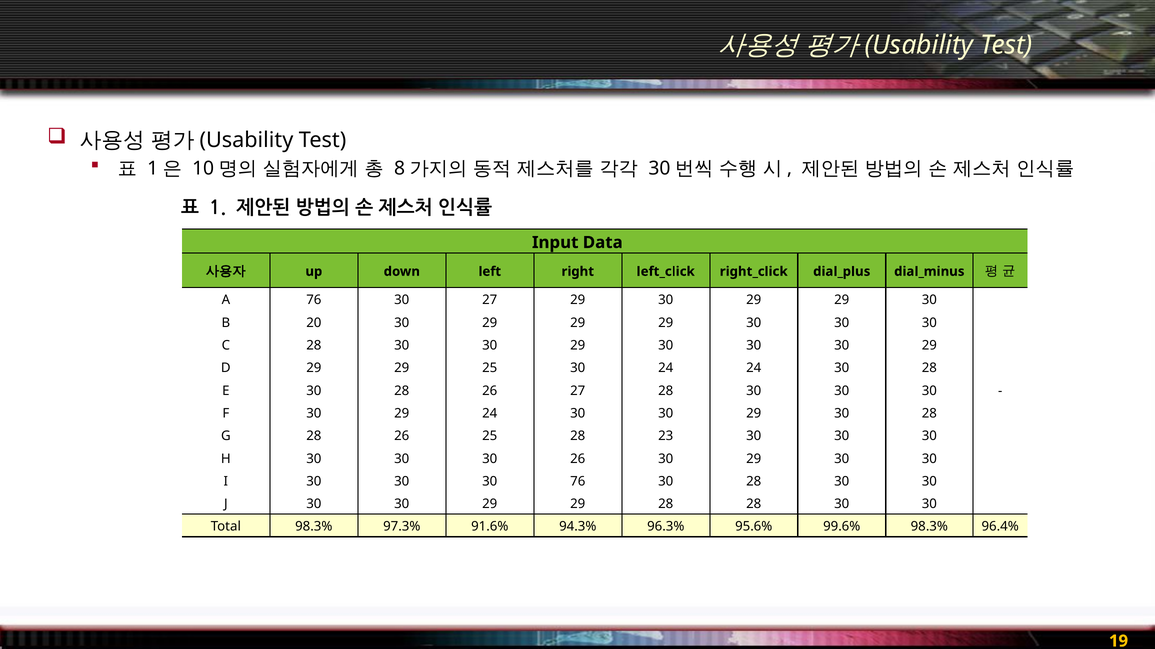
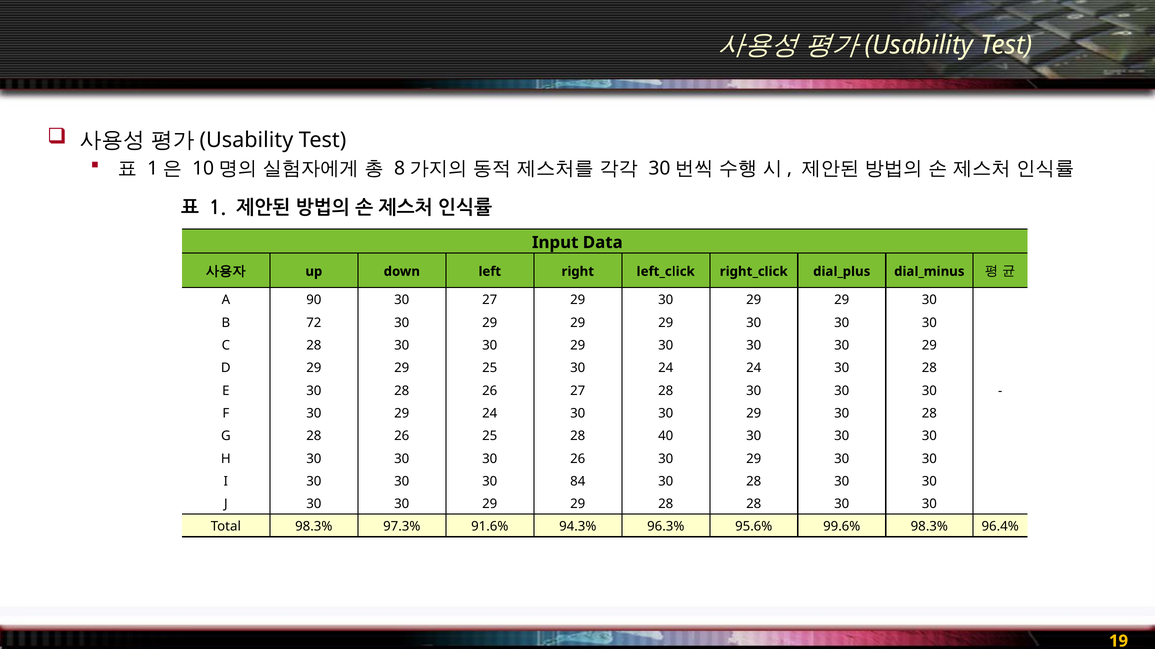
A 76: 76 -> 90
20: 20 -> 72
23: 23 -> 40
30 76: 76 -> 84
